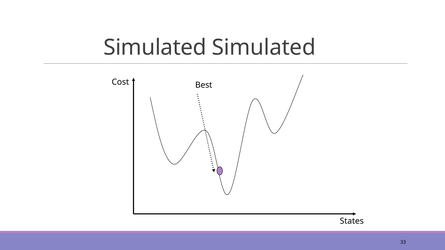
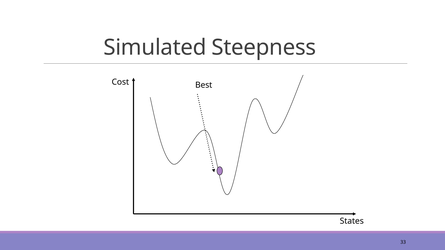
Simulated Simulated: Simulated -> Steepness
